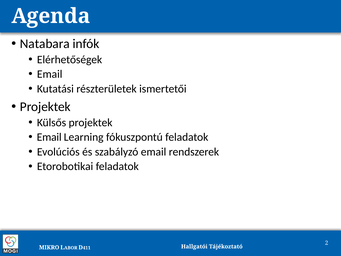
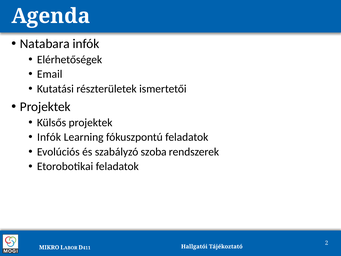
Email at (49, 137): Email -> Infók
szabályzó email: email -> szoba
